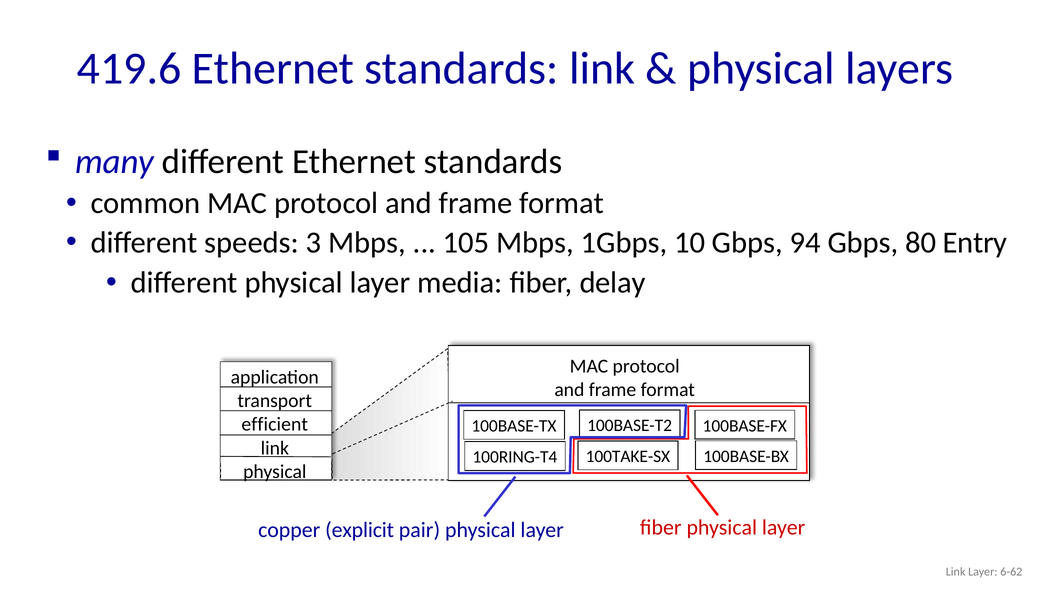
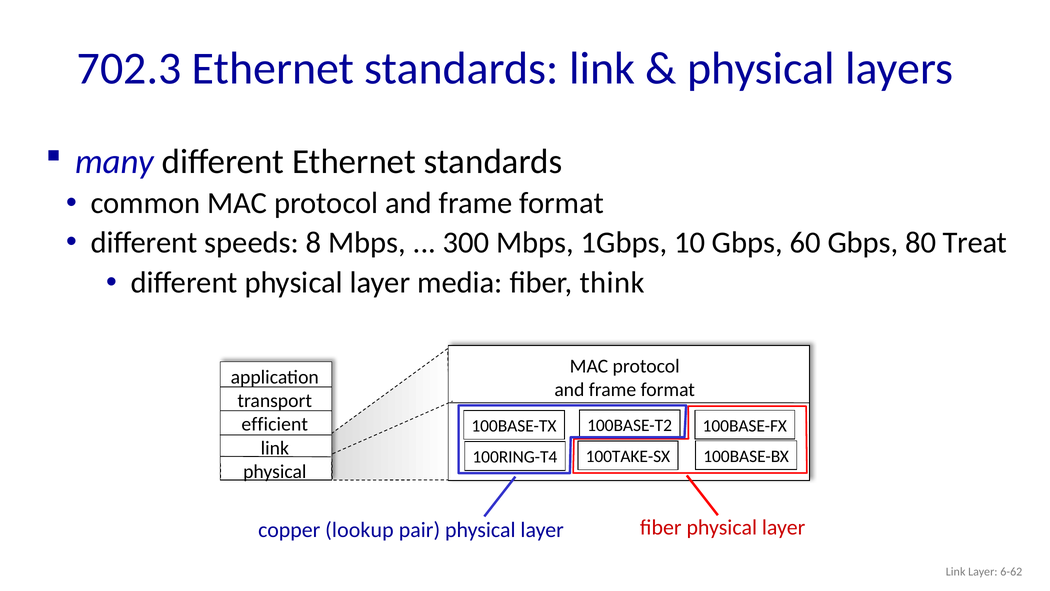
419.6: 419.6 -> 702.3
3: 3 -> 8
105: 105 -> 300
94: 94 -> 60
Entry: Entry -> Treat
delay: delay -> think
explicit: explicit -> lookup
